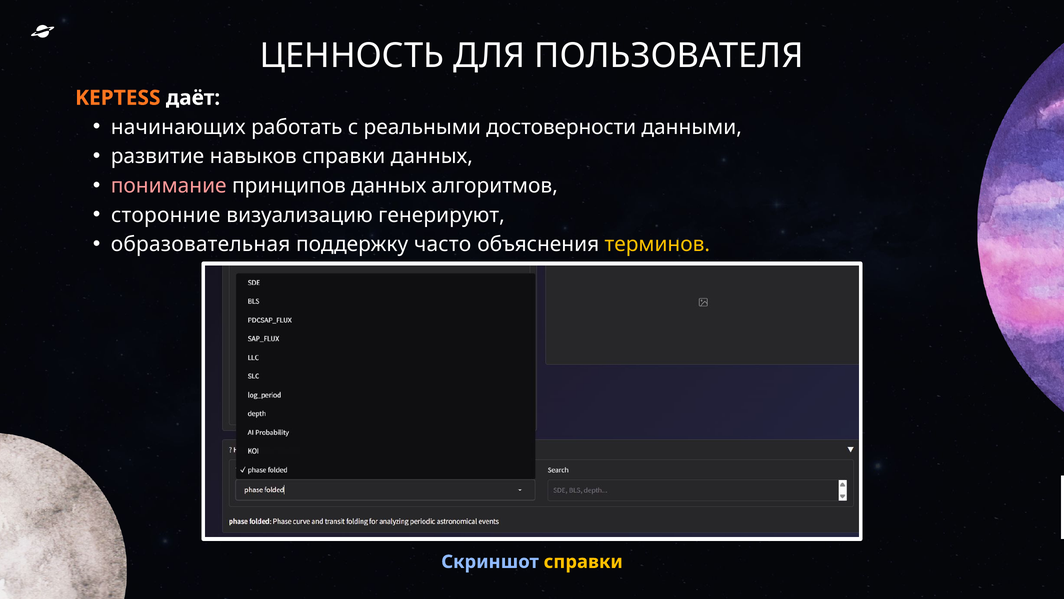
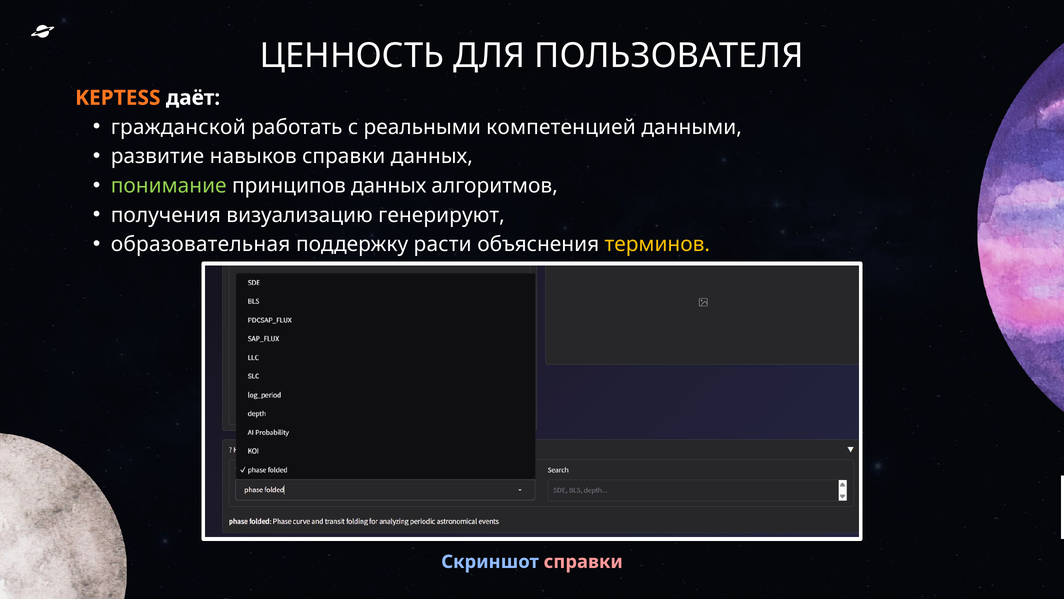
начинающих: начинающих -> гражданской
достоверности: достоверности -> компетенцией
понимание colour: pink -> light green
сторонние: сторонние -> получения
часто: часто -> расти
справки at (583, 561) colour: yellow -> pink
